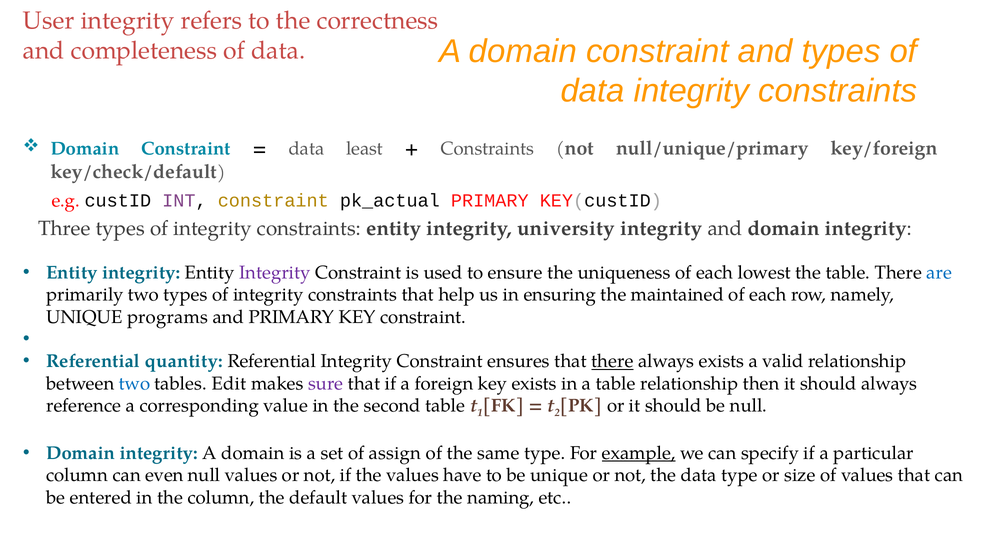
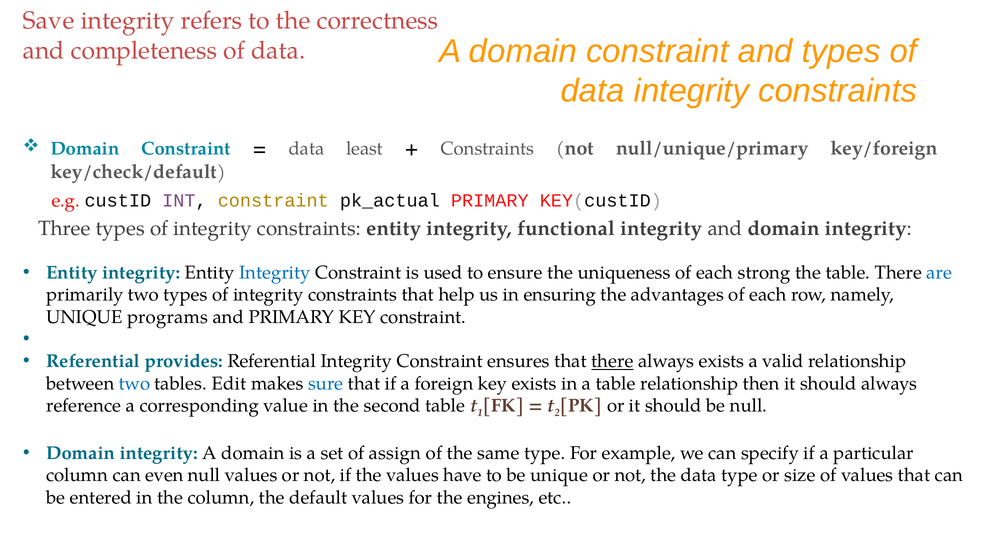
User: User -> Save
university: university -> functional
Integrity at (275, 273) colour: purple -> blue
lowest: lowest -> strong
maintained: maintained -> advantages
quantity: quantity -> provides
sure colour: purple -> blue
example underline: present -> none
naming: naming -> engines
